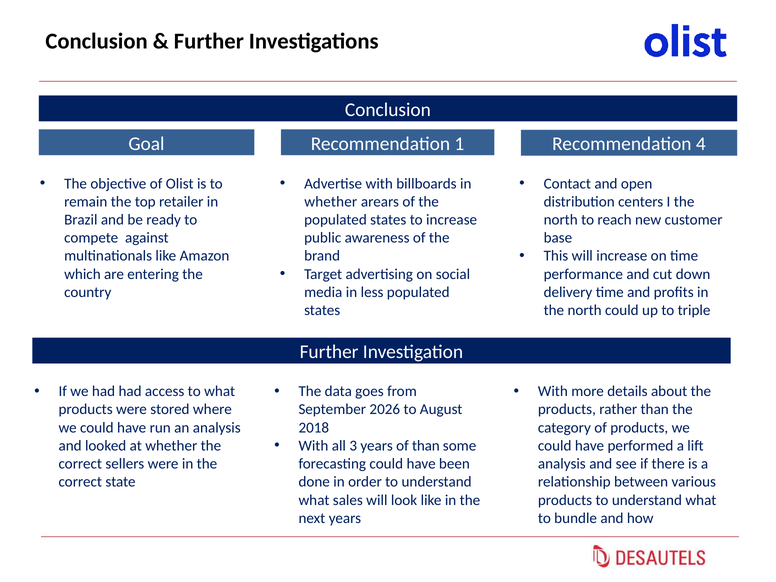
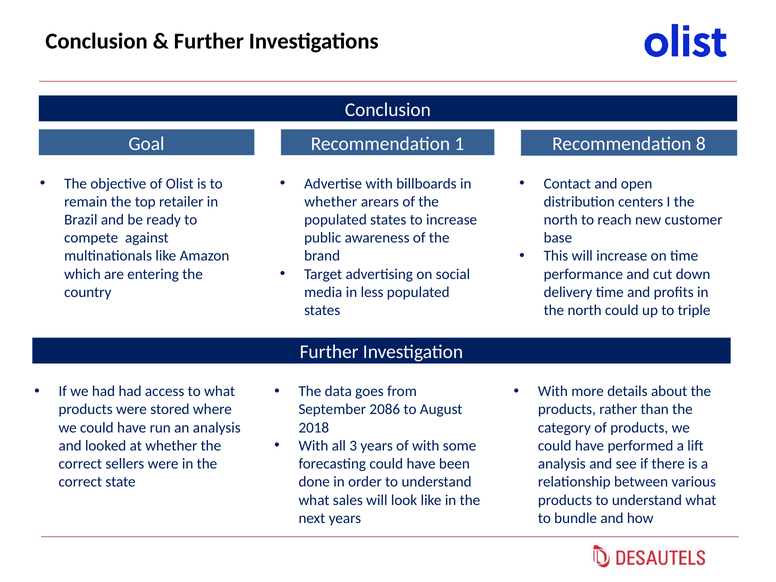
4: 4 -> 8
2026: 2026 -> 2086
of than: than -> with
